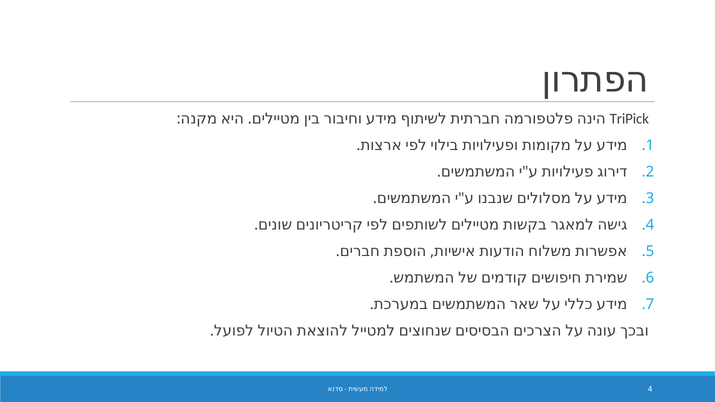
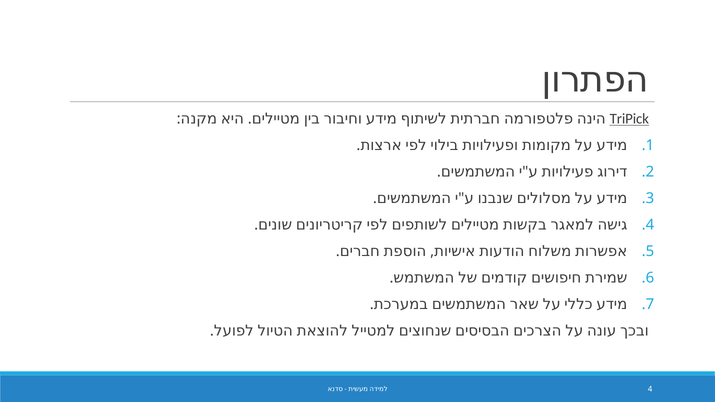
TriPick underline: none -> present
